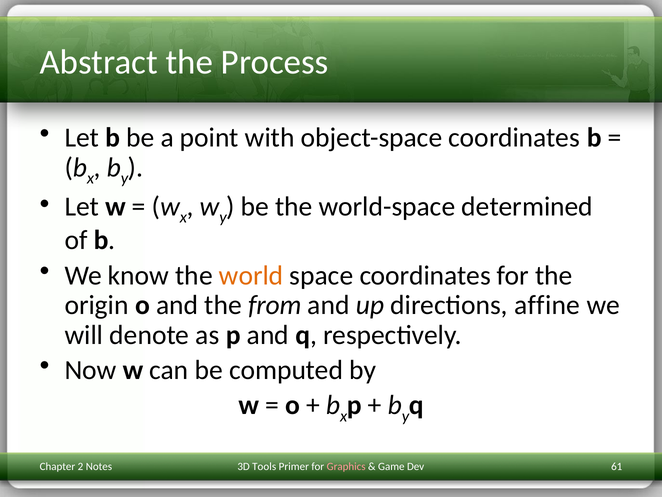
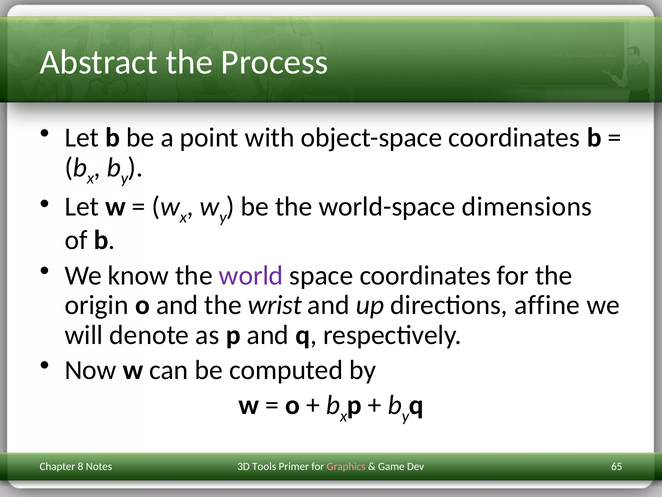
determined: determined -> dimensions
world colour: orange -> purple
from: from -> wrist
61: 61 -> 65
2: 2 -> 8
